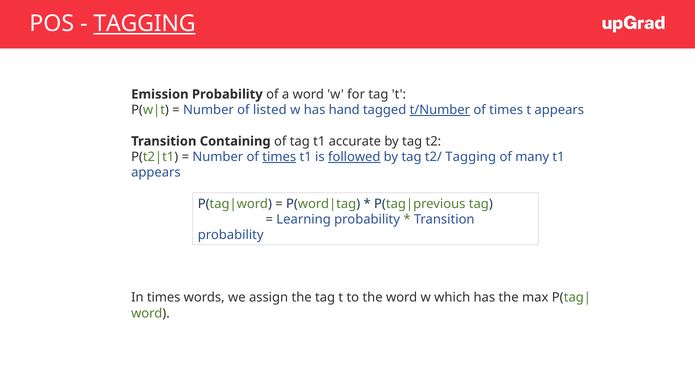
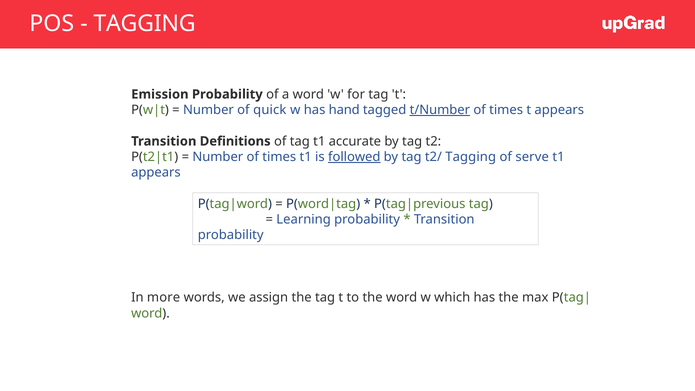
TAGGING at (145, 24) underline: present -> none
listed: listed -> quick
Containing: Containing -> Definitions
times at (279, 157) underline: present -> none
many: many -> serve
In times: times -> more
